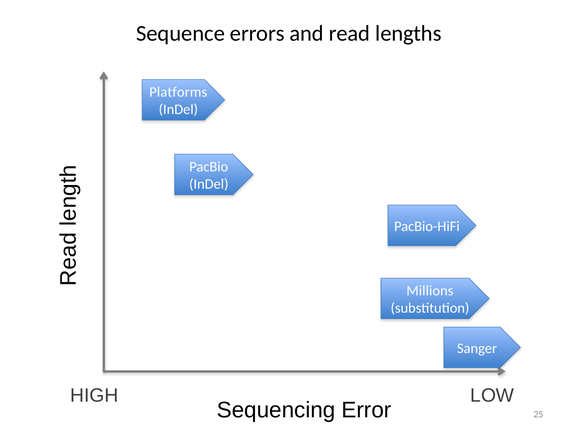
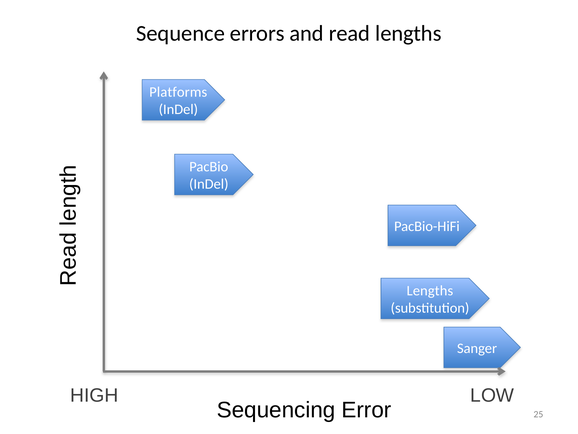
Millions at (430, 290): Millions -> Lengths
